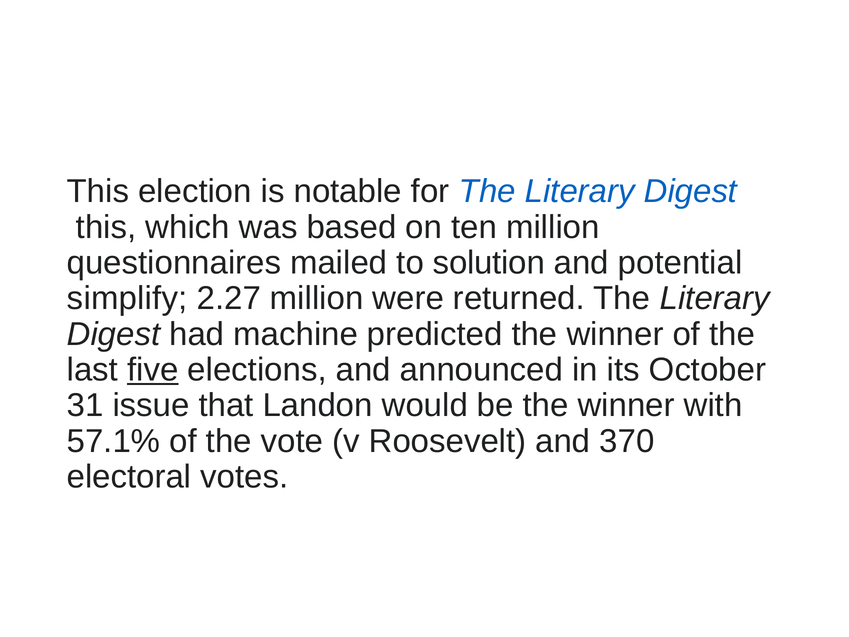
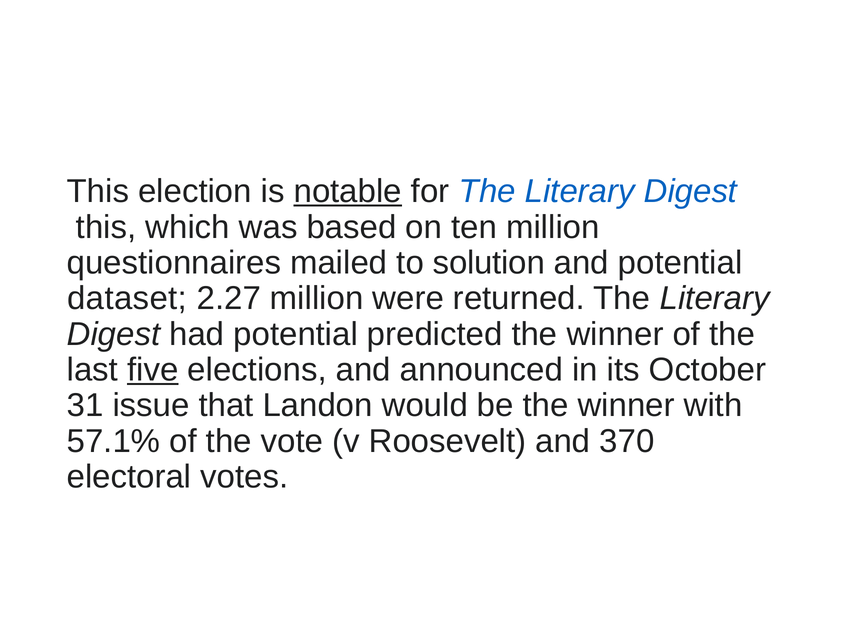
notable underline: none -> present
simplify: simplify -> dataset
had machine: machine -> potential
